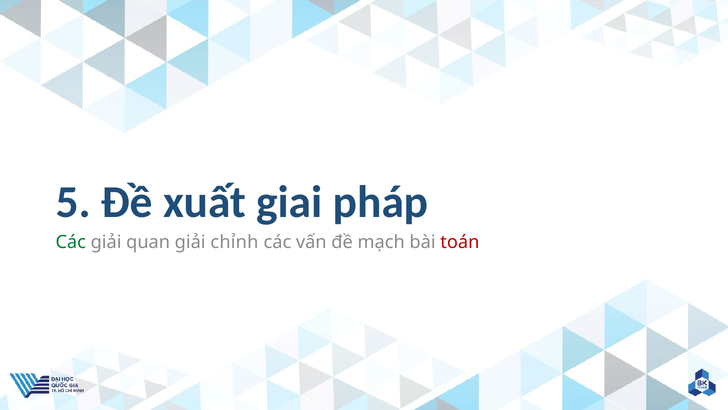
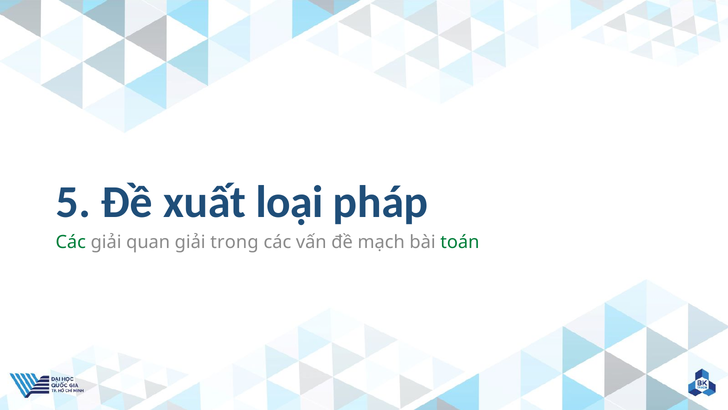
giai: giai -> loại
chỉnh: chỉnh -> trong
toán colour: red -> green
